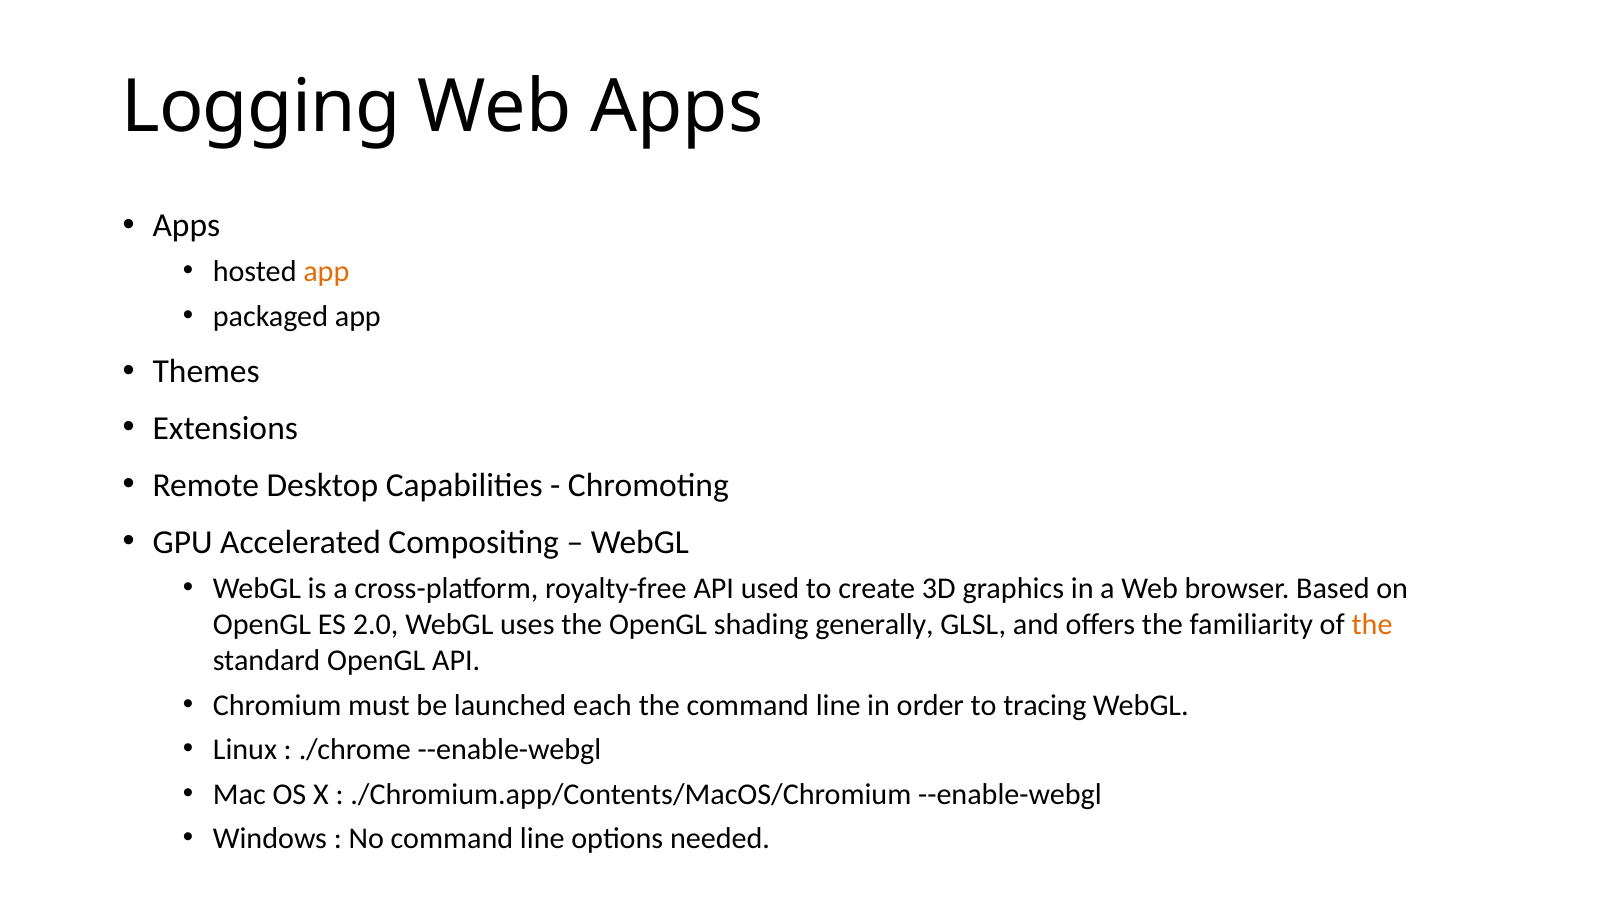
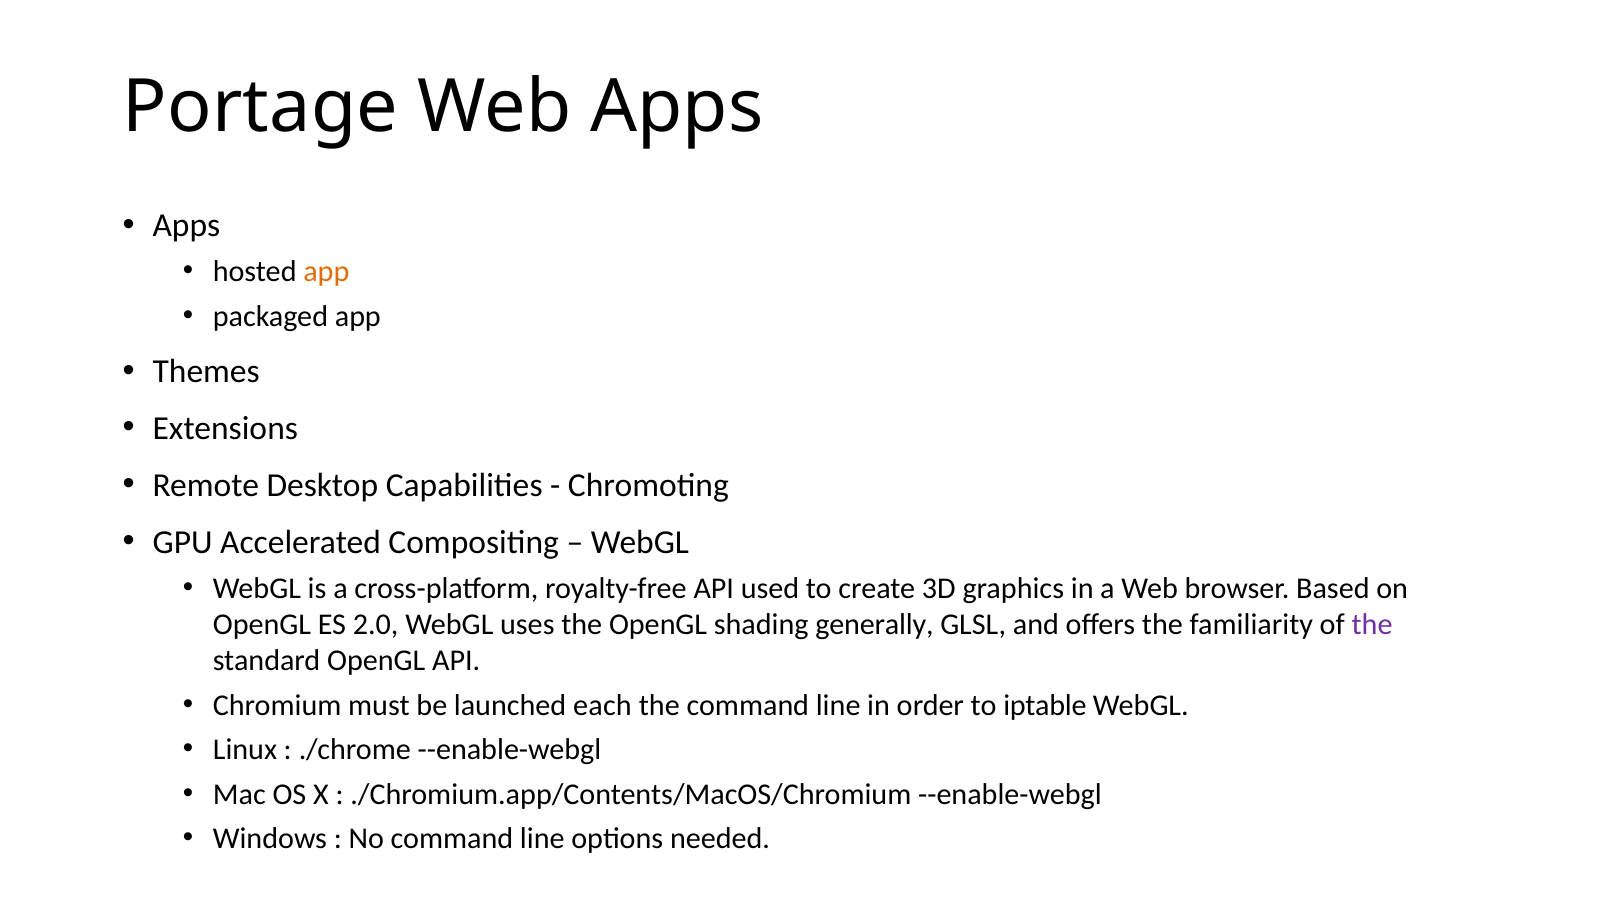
Logging: Logging -> Portage
the at (1372, 625) colour: orange -> purple
tracing: tracing -> iptable
